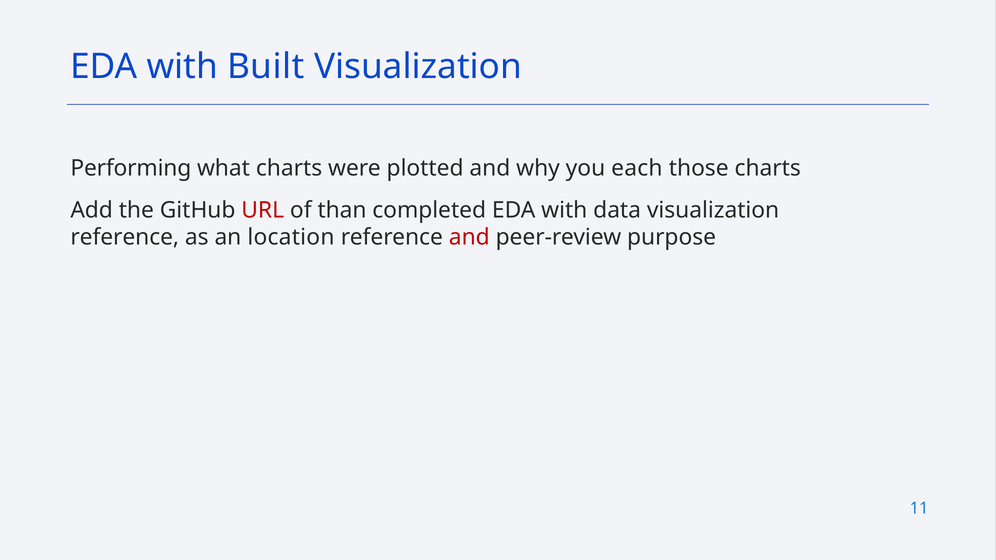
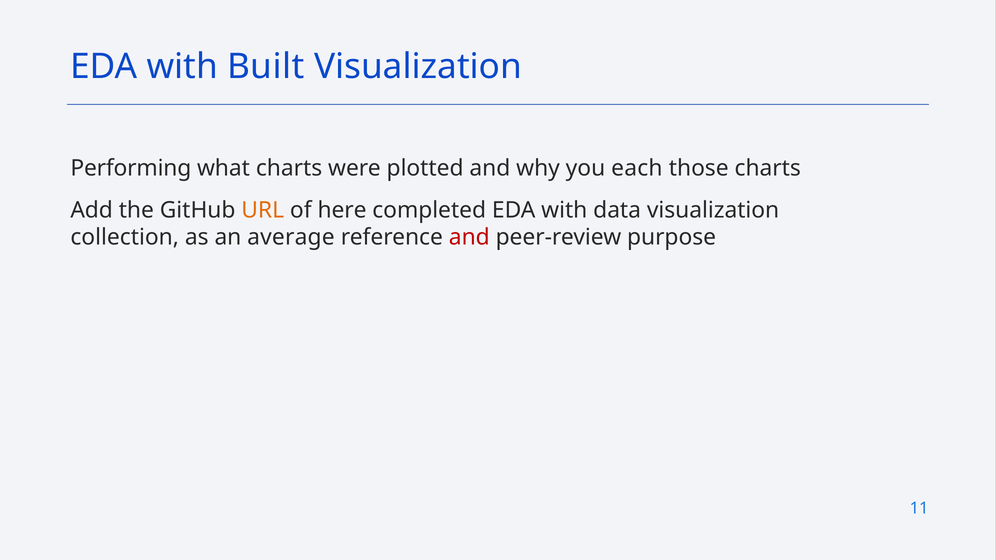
URL colour: red -> orange
than: than -> here
reference at (125, 237): reference -> collection
location: location -> average
